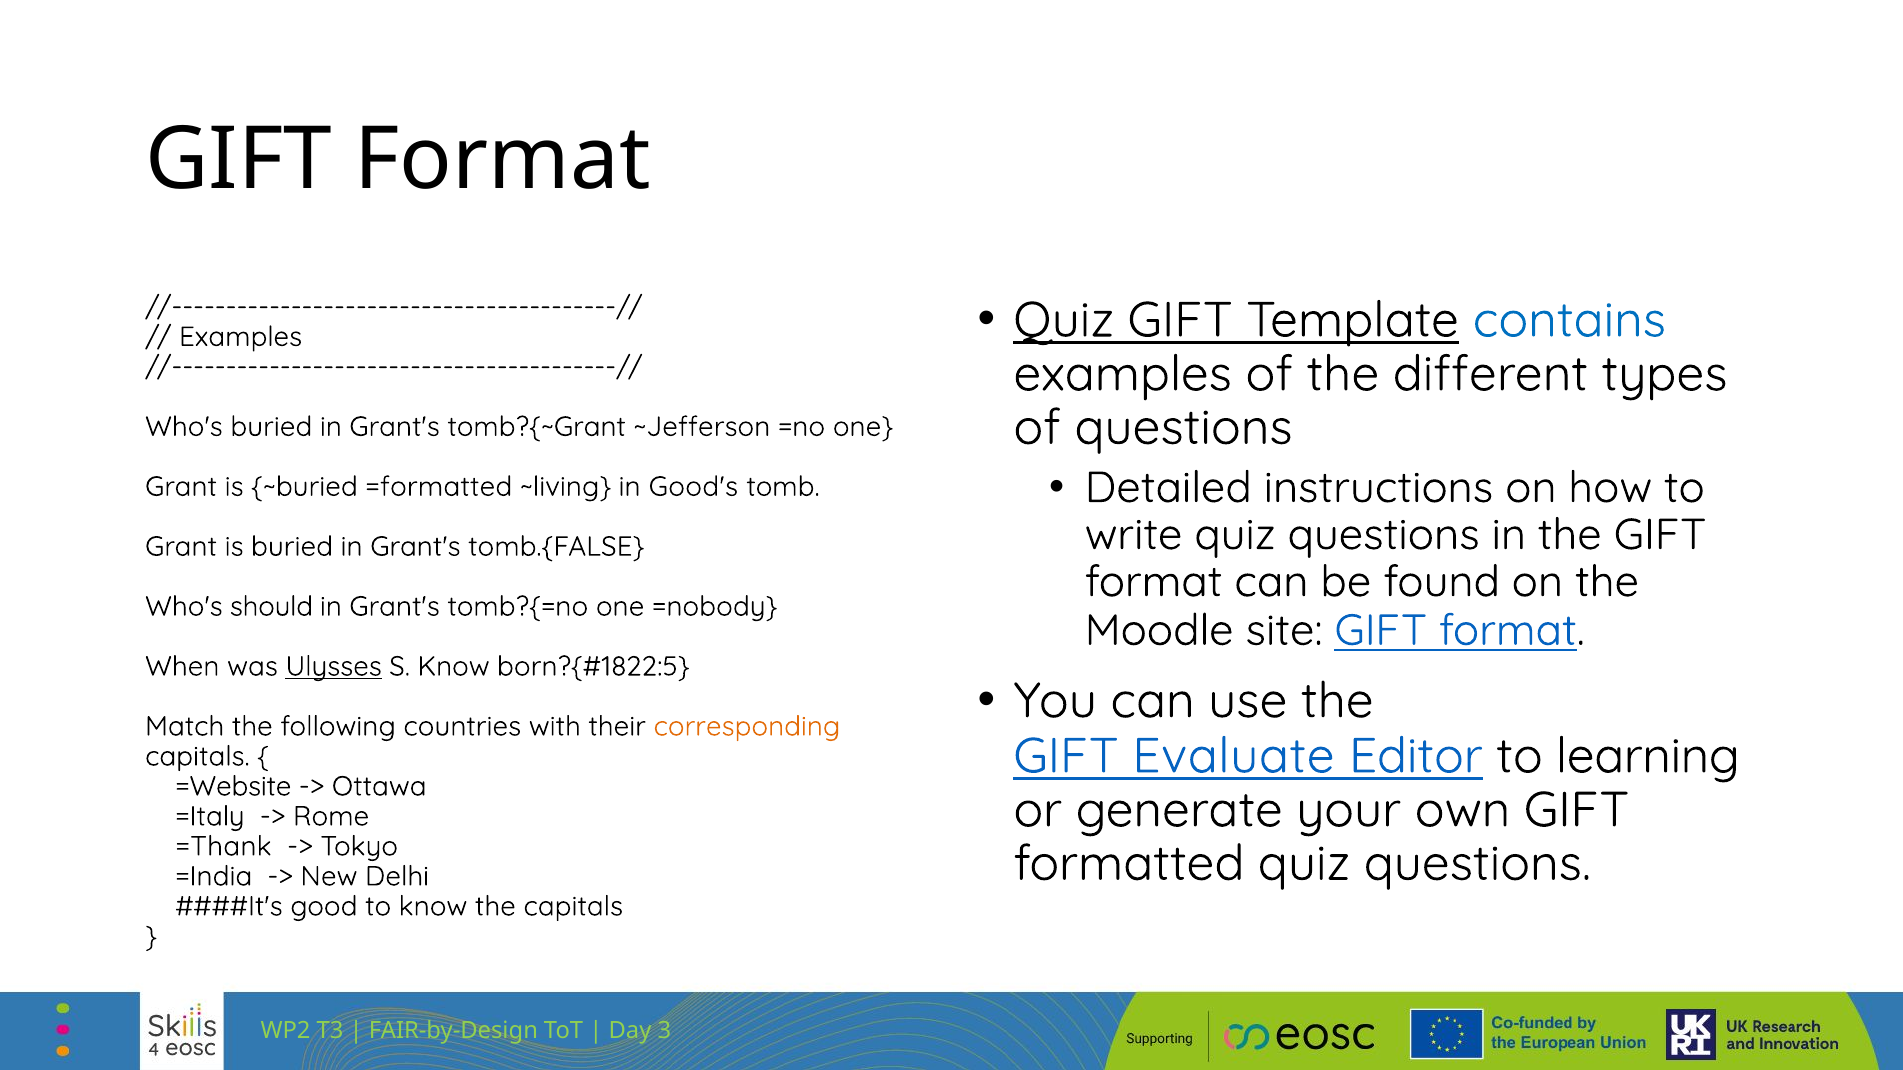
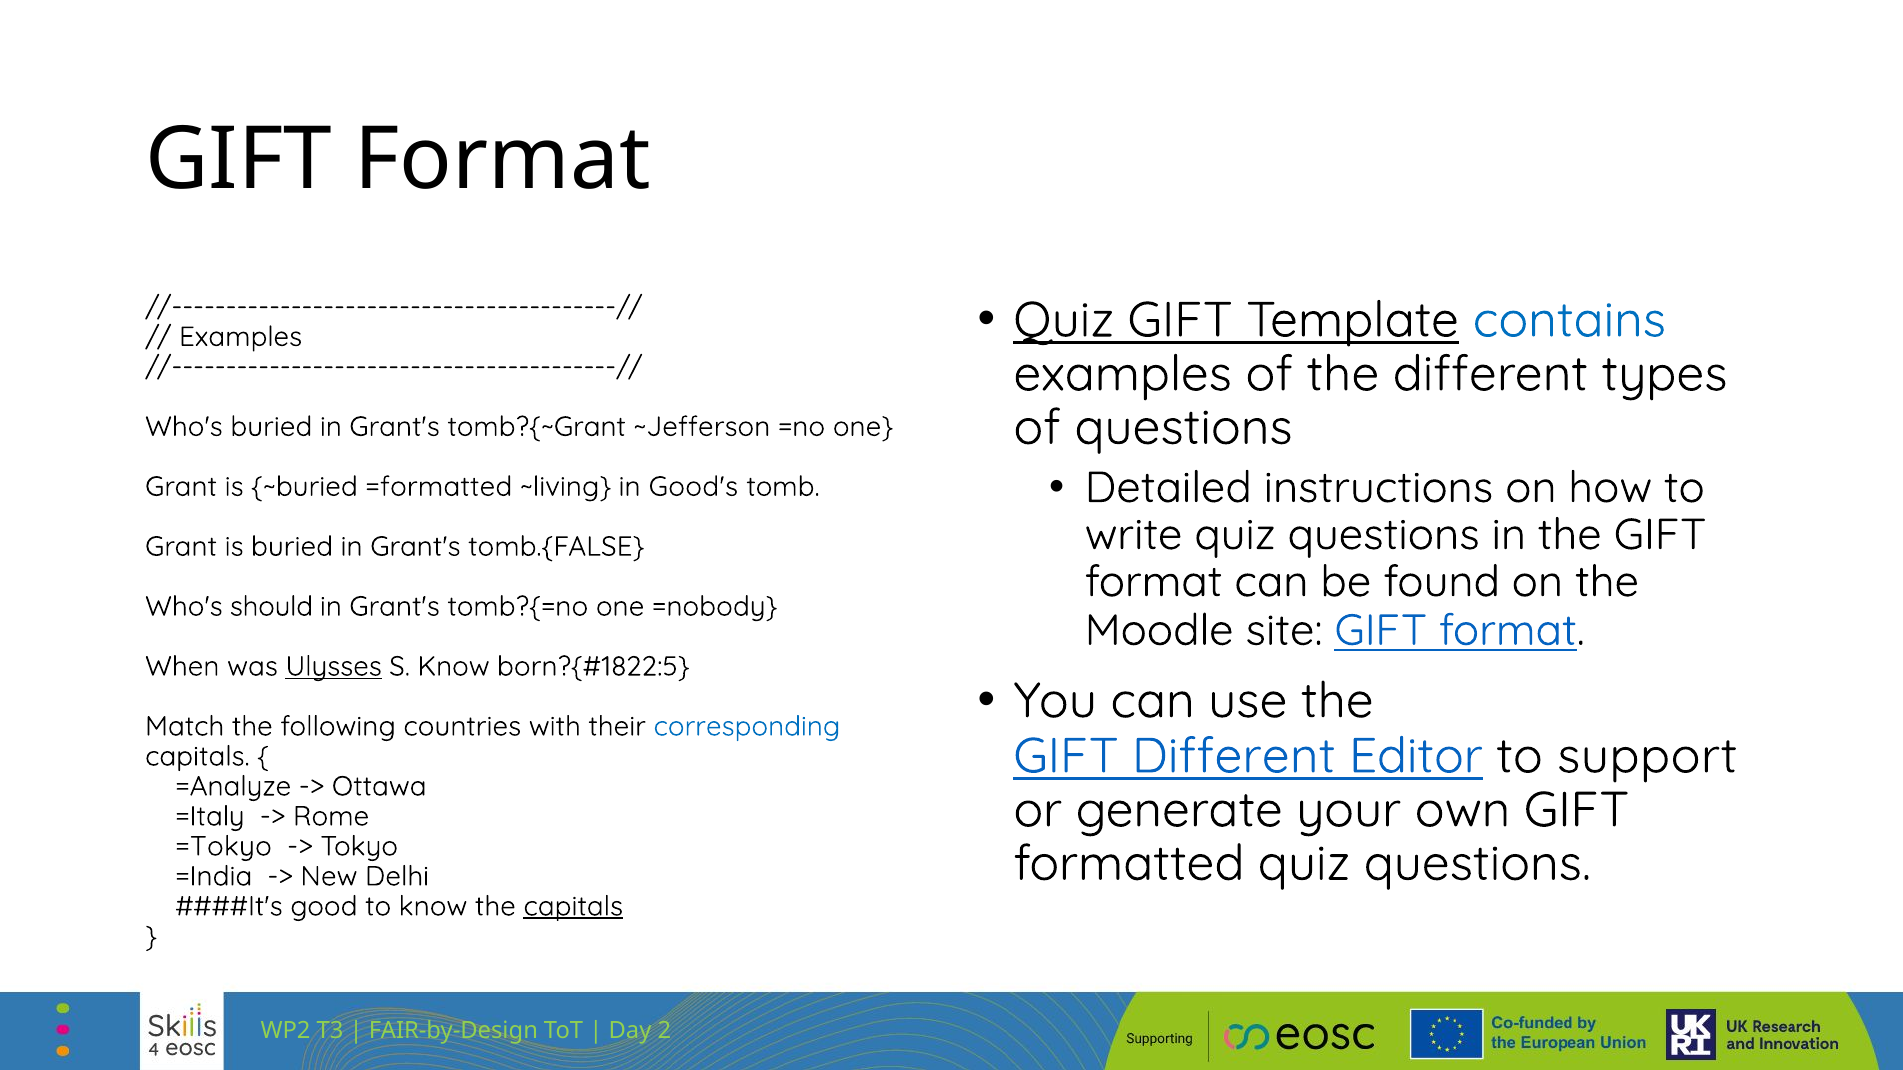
corresponding colour: orange -> blue
GIFT Evaluate: Evaluate -> Different
learning: learning -> support
=Website: =Website -> =Analyze
=Thank: =Thank -> =Tokyo
capitals at (573, 907) underline: none -> present
3: 3 -> 2
